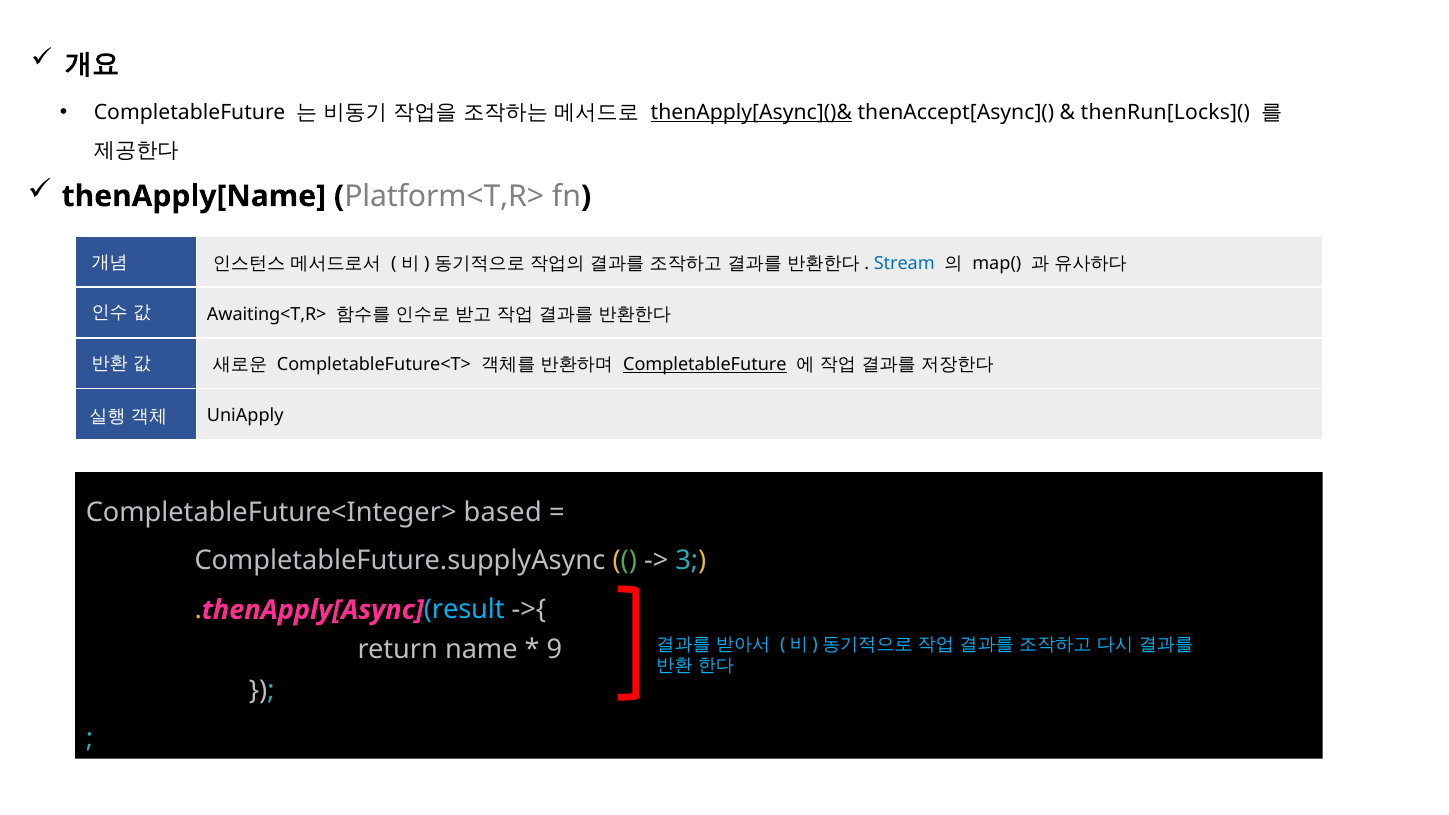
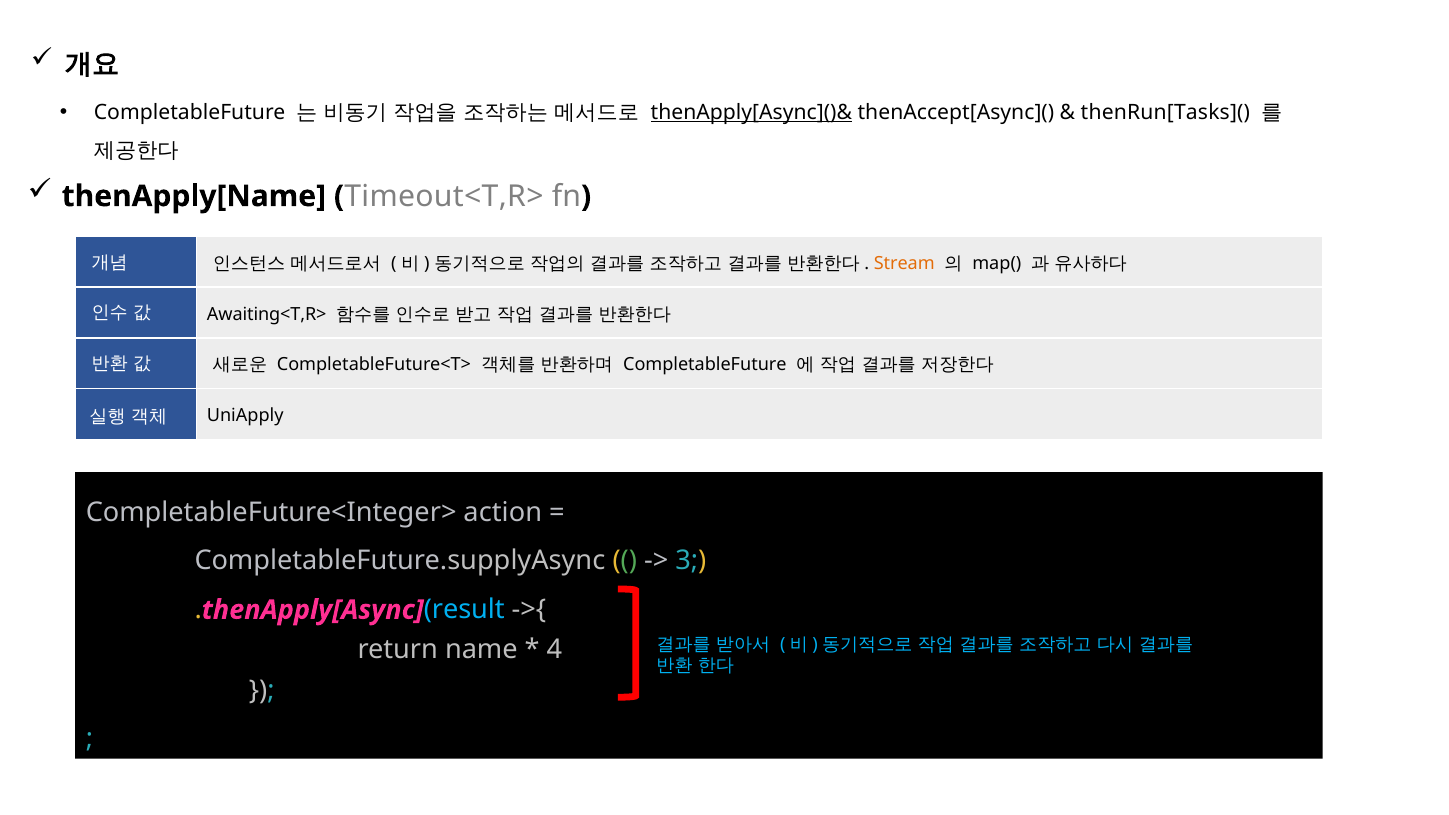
thenRun[Locks](: thenRun[Locks]( -> thenRun[Tasks](
Platform<T,R>: Platform<T,R> -> Timeout<T,R>
Stream colour: blue -> orange
CompletableFuture at (705, 365) underline: present -> none
based: based -> action
9: 9 -> 4
